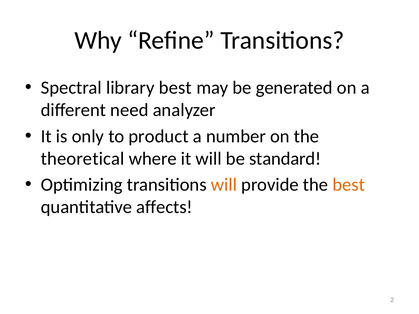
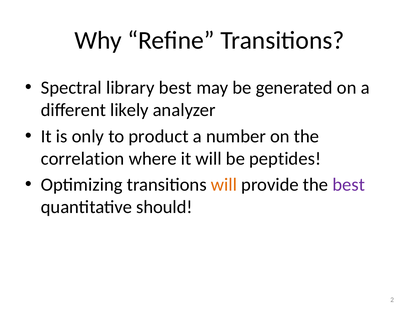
need: need -> likely
theoretical: theoretical -> correlation
standard: standard -> peptides
best at (349, 185) colour: orange -> purple
affects: affects -> should
